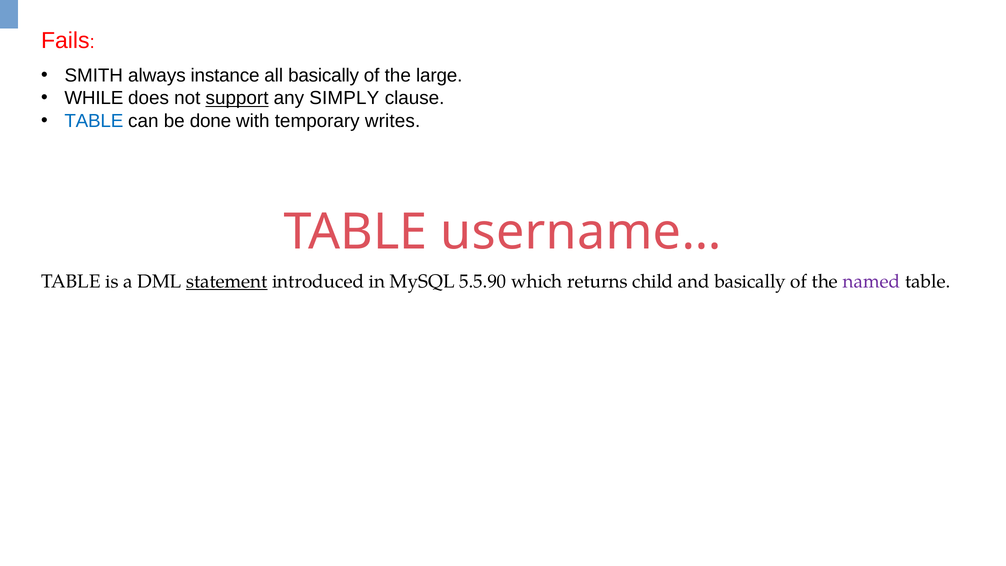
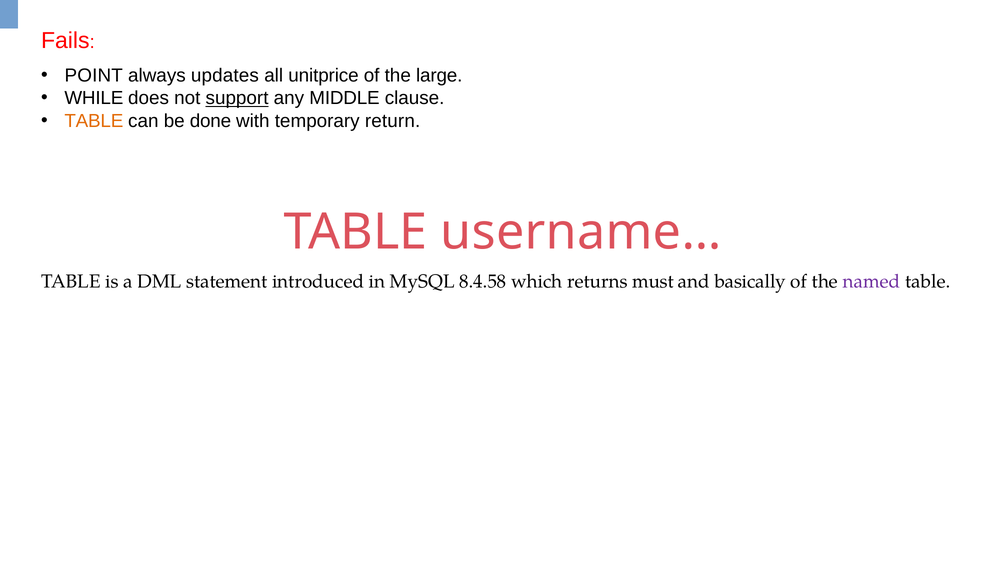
SMITH: SMITH -> POINT
instance: instance -> updates
all basically: basically -> unitprice
SIMPLY: SIMPLY -> MIDDLE
TABLE at (94, 121) colour: blue -> orange
writes: writes -> return
statement underline: present -> none
5.5.90: 5.5.90 -> 8.4.58
child: child -> must
